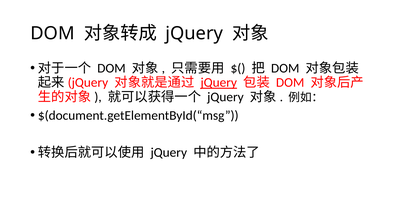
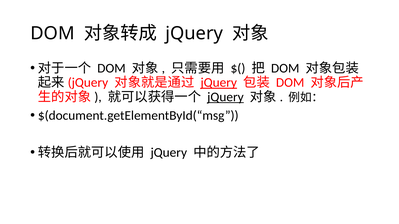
jQuery at (225, 97) underline: none -> present
